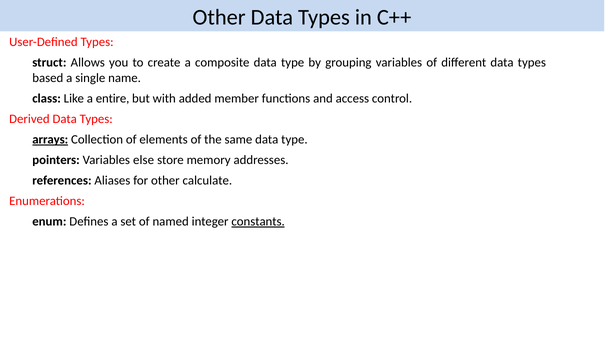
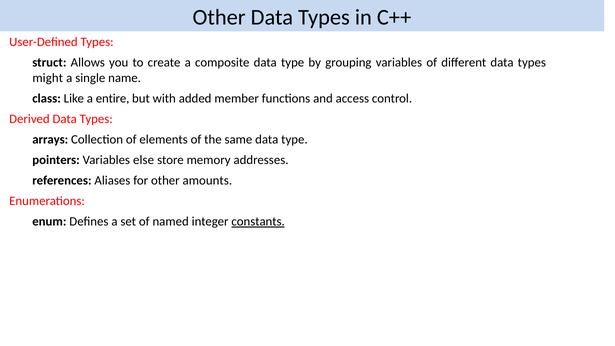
based: based -> might
arrays underline: present -> none
calculate: calculate -> amounts
